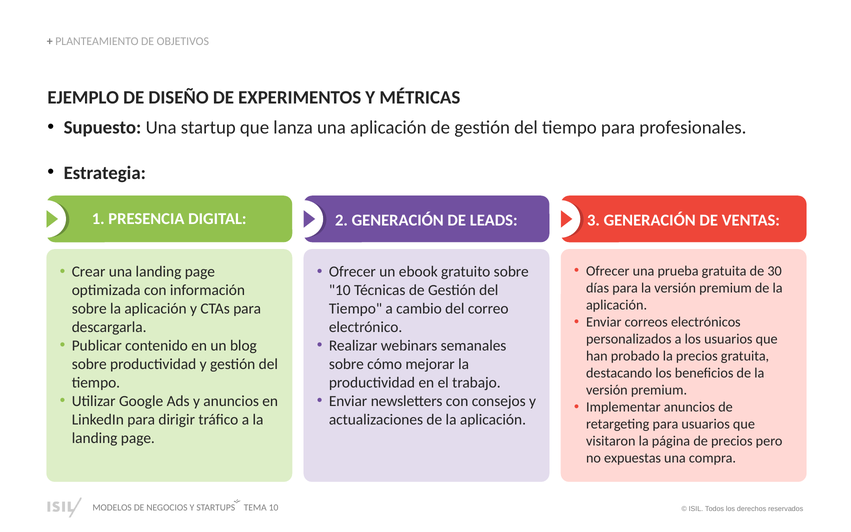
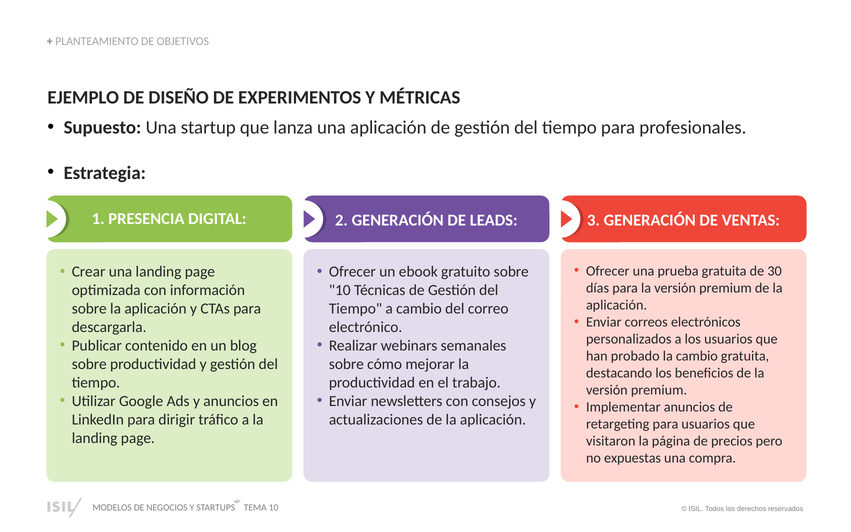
la precios: precios -> cambio
